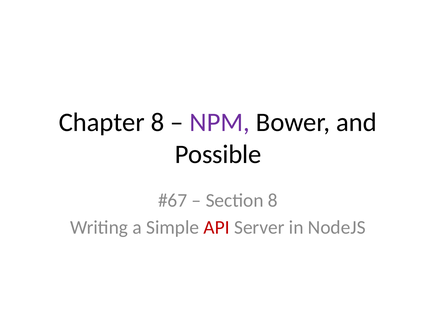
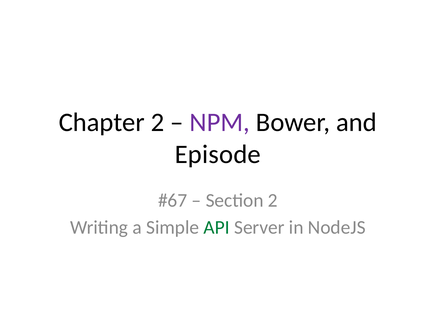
Chapter 8: 8 -> 2
Possible: Possible -> Episode
Section 8: 8 -> 2
API colour: red -> green
